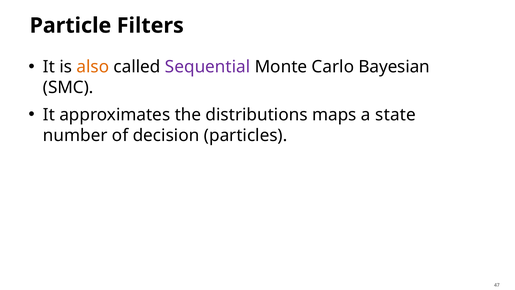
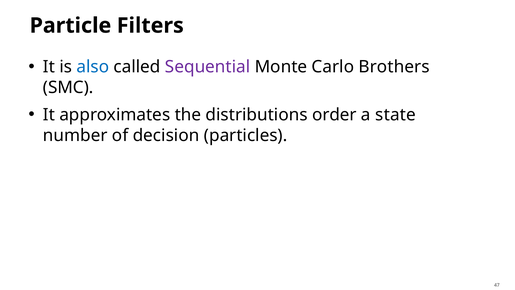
also colour: orange -> blue
Bayesian: Bayesian -> Brothers
maps: maps -> order
